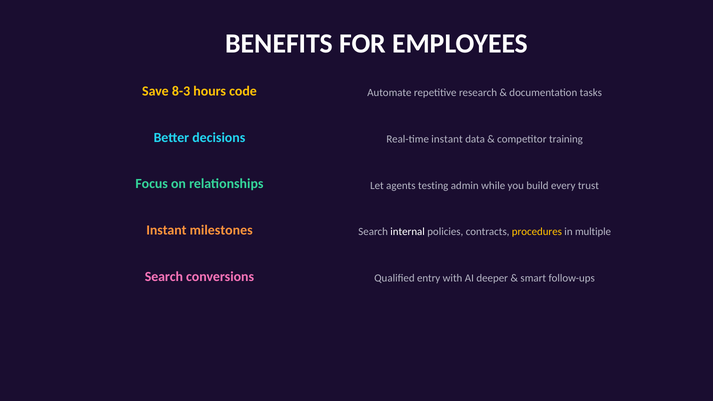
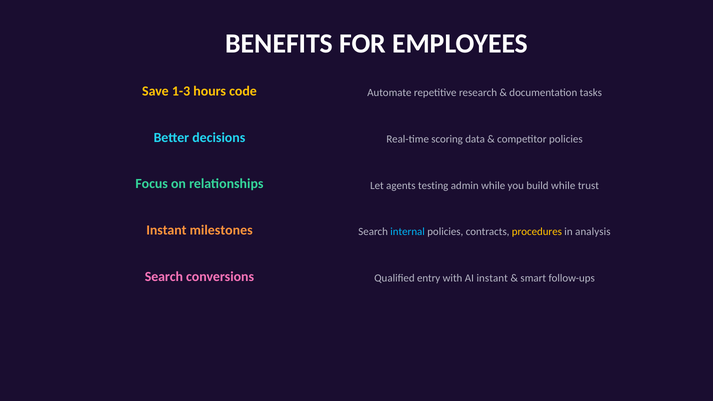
8-3: 8-3 -> 1-3
Real-time instant: instant -> scoring
competitor training: training -> policies
build every: every -> while
internal colour: white -> light blue
multiple: multiple -> analysis
AI deeper: deeper -> instant
